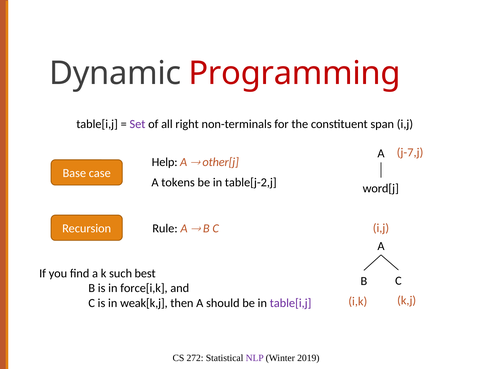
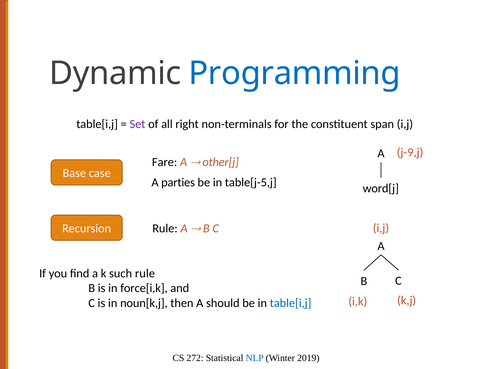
Programming colour: red -> blue
j-7,j: j-7,j -> j-9,j
Help: Help -> Fare
tokens: tokens -> parties
table[j-2,j: table[j-2,j -> table[j-5,j
such best: best -> rule
weak[k,j: weak[k,j -> noun[k,j
table[i,j at (291, 303) colour: purple -> blue
NLP colour: purple -> blue
